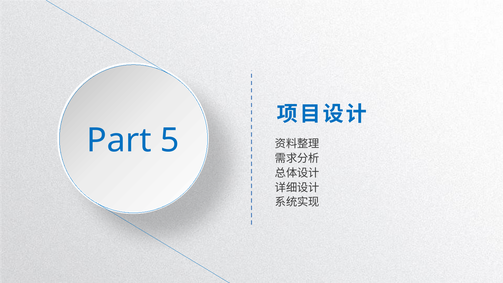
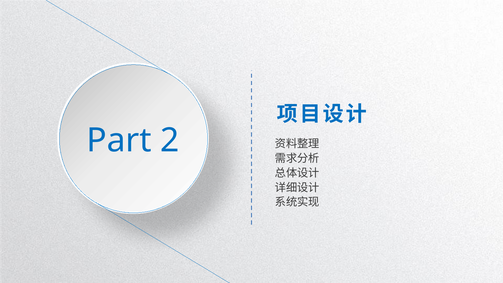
5: 5 -> 2
